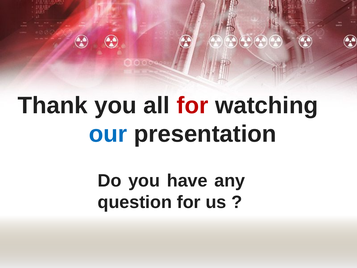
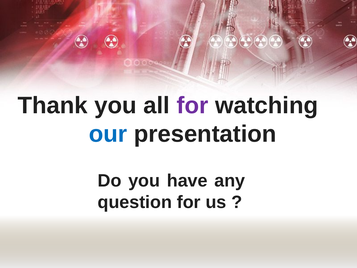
for at (192, 105) colour: red -> purple
